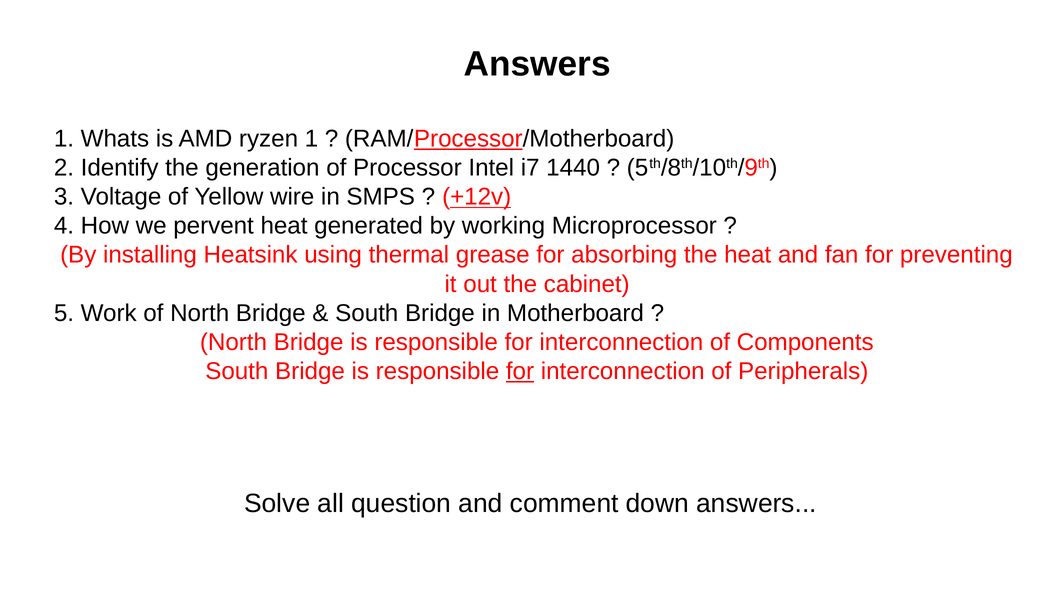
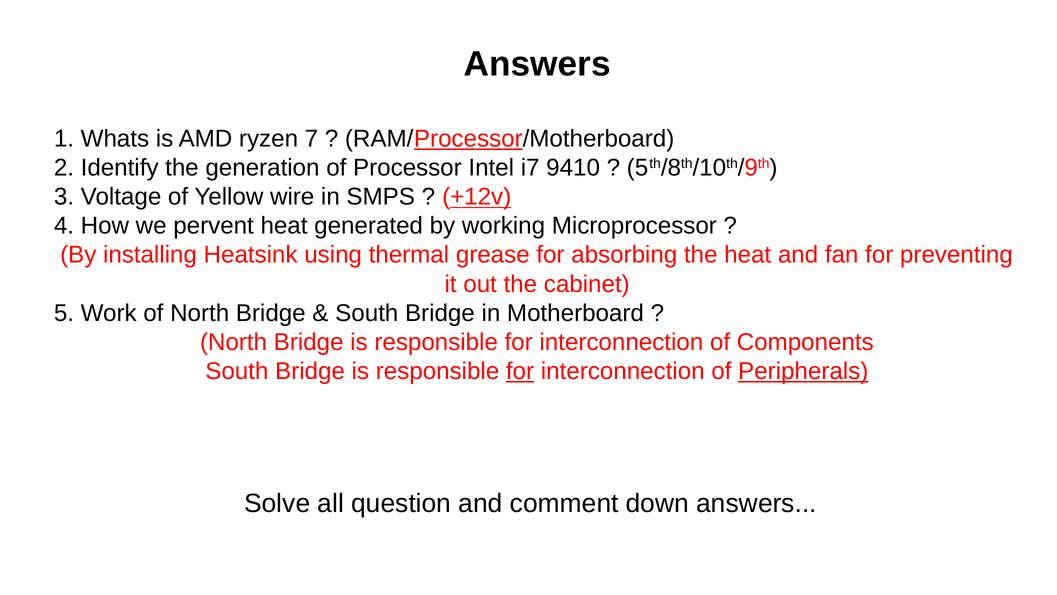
ryzen 1: 1 -> 7
1440: 1440 -> 9410
Peripherals underline: none -> present
